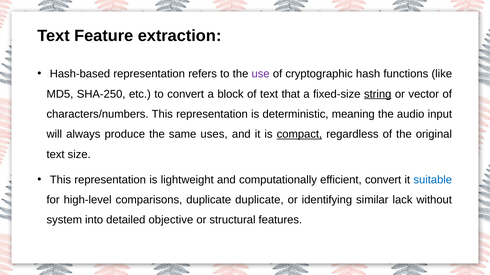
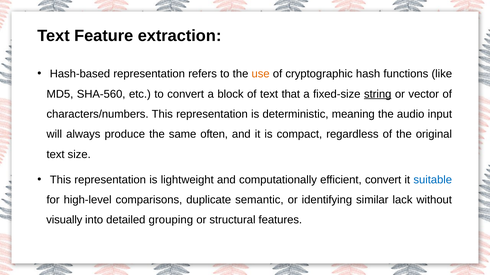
use colour: purple -> orange
SHA-250: SHA-250 -> SHA-560
uses: uses -> often
compact underline: present -> none
duplicate duplicate: duplicate -> semantic
system: system -> visually
objective: objective -> grouping
